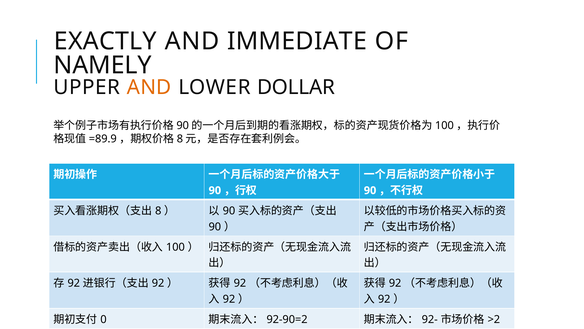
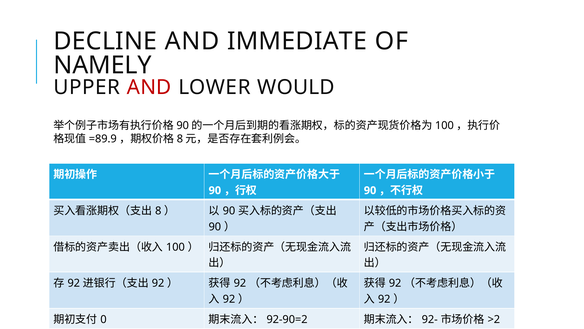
EXACTLY: EXACTLY -> DECLINE
AND at (149, 87) colour: orange -> red
DOLLAR: DOLLAR -> WOULD
